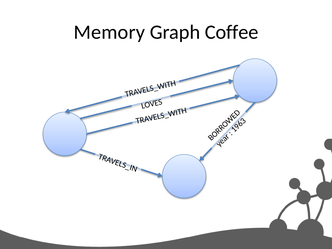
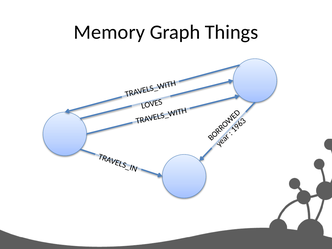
Coffee: Coffee -> Things
